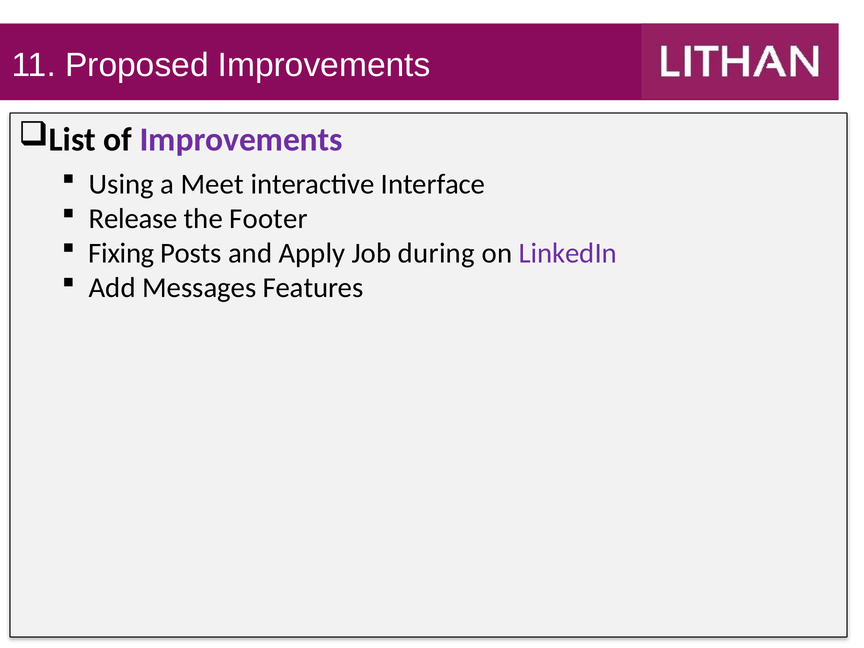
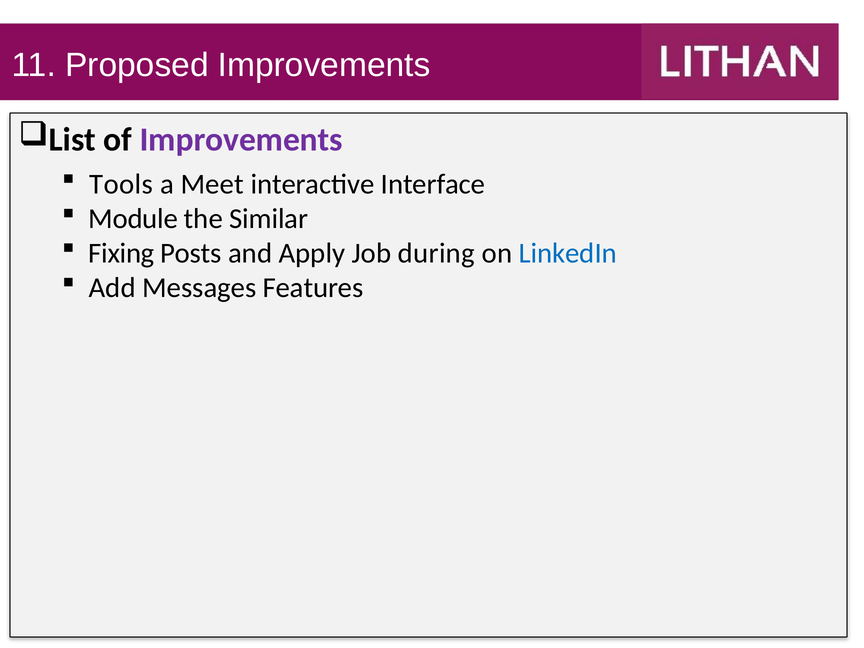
Using: Using -> Tools
Release: Release -> Module
Footer: Footer -> Similar
LinkedIn colour: purple -> blue
